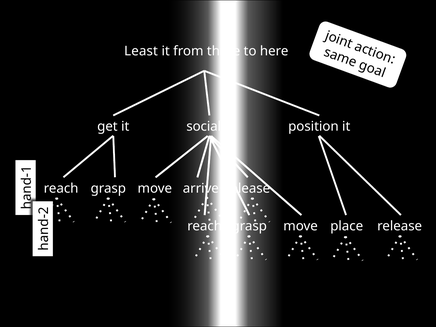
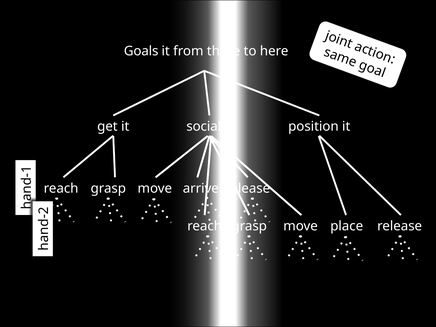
Least: Least -> Goals
